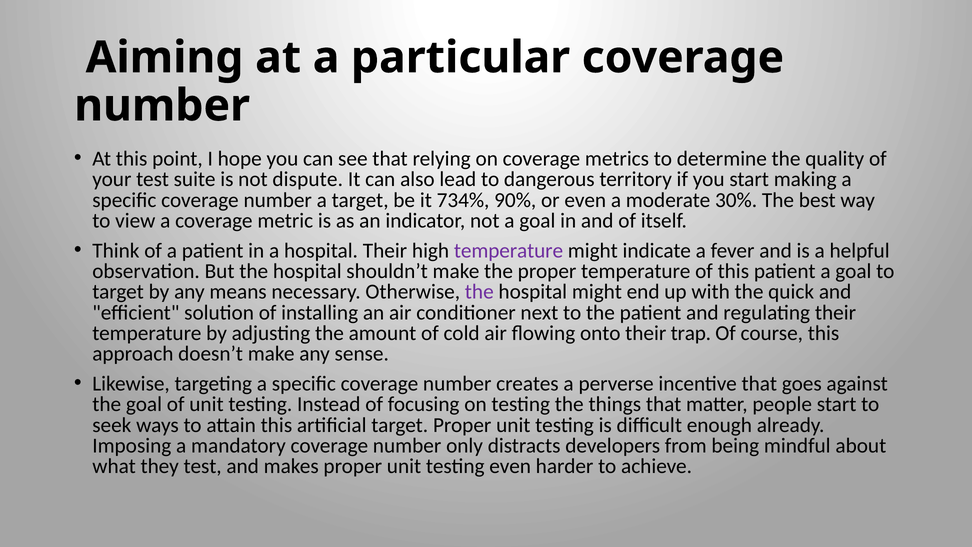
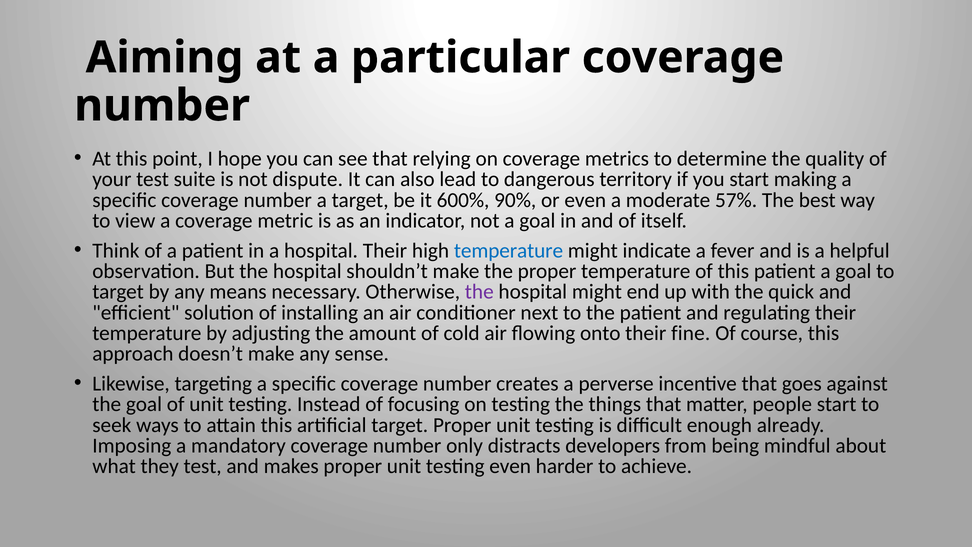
734%: 734% -> 600%
30%: 30% -> 57%
temperature at (509, 250) colour: purple -> blue
trap: trap -> fine
